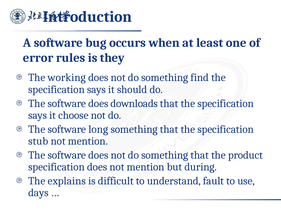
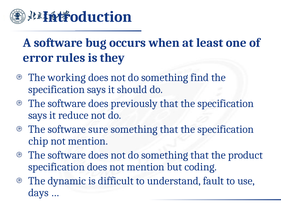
downloads: downloads -> previously
choose: choose -> reduce
long: long -> sure
stub: stub -> chip
during: during -> coding
explains: explains -> dynamic
